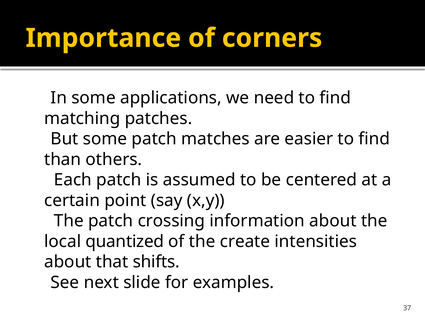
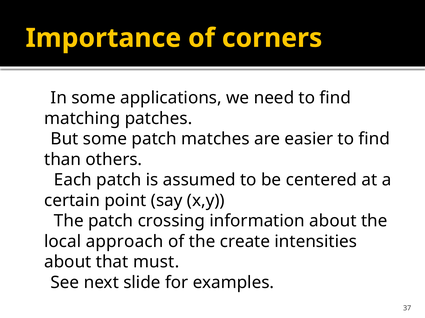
quantized: quantized -> approach
shifts: shifts -> must
